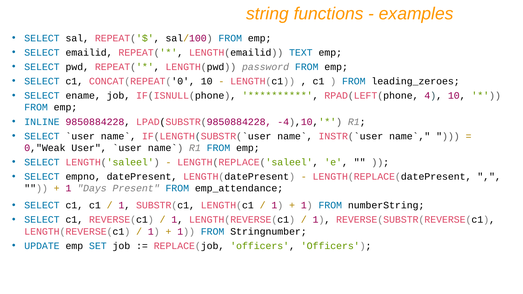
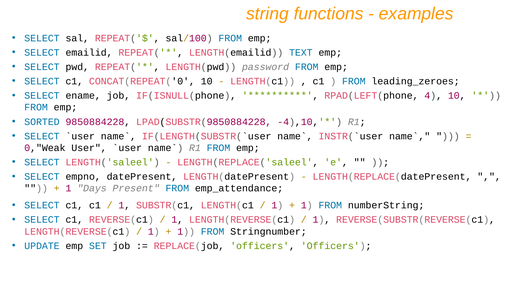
INLINE: INLINE -> SORTED
